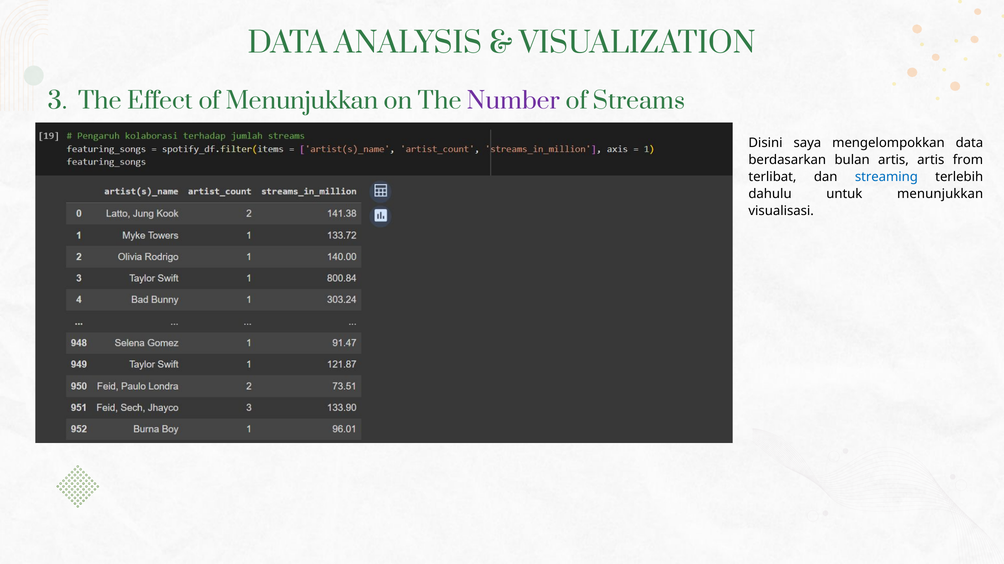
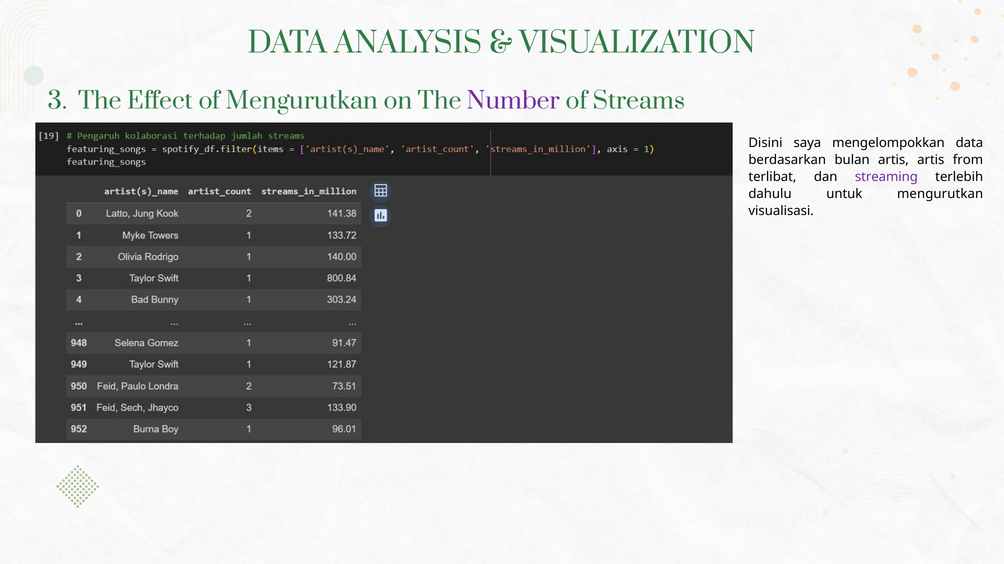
of Menunjukkan: Menunjukkan -> Mengurutkan
streaming colour: blue -> purple
untuk menunjukkan: menunjukkan -> mengurutkan
